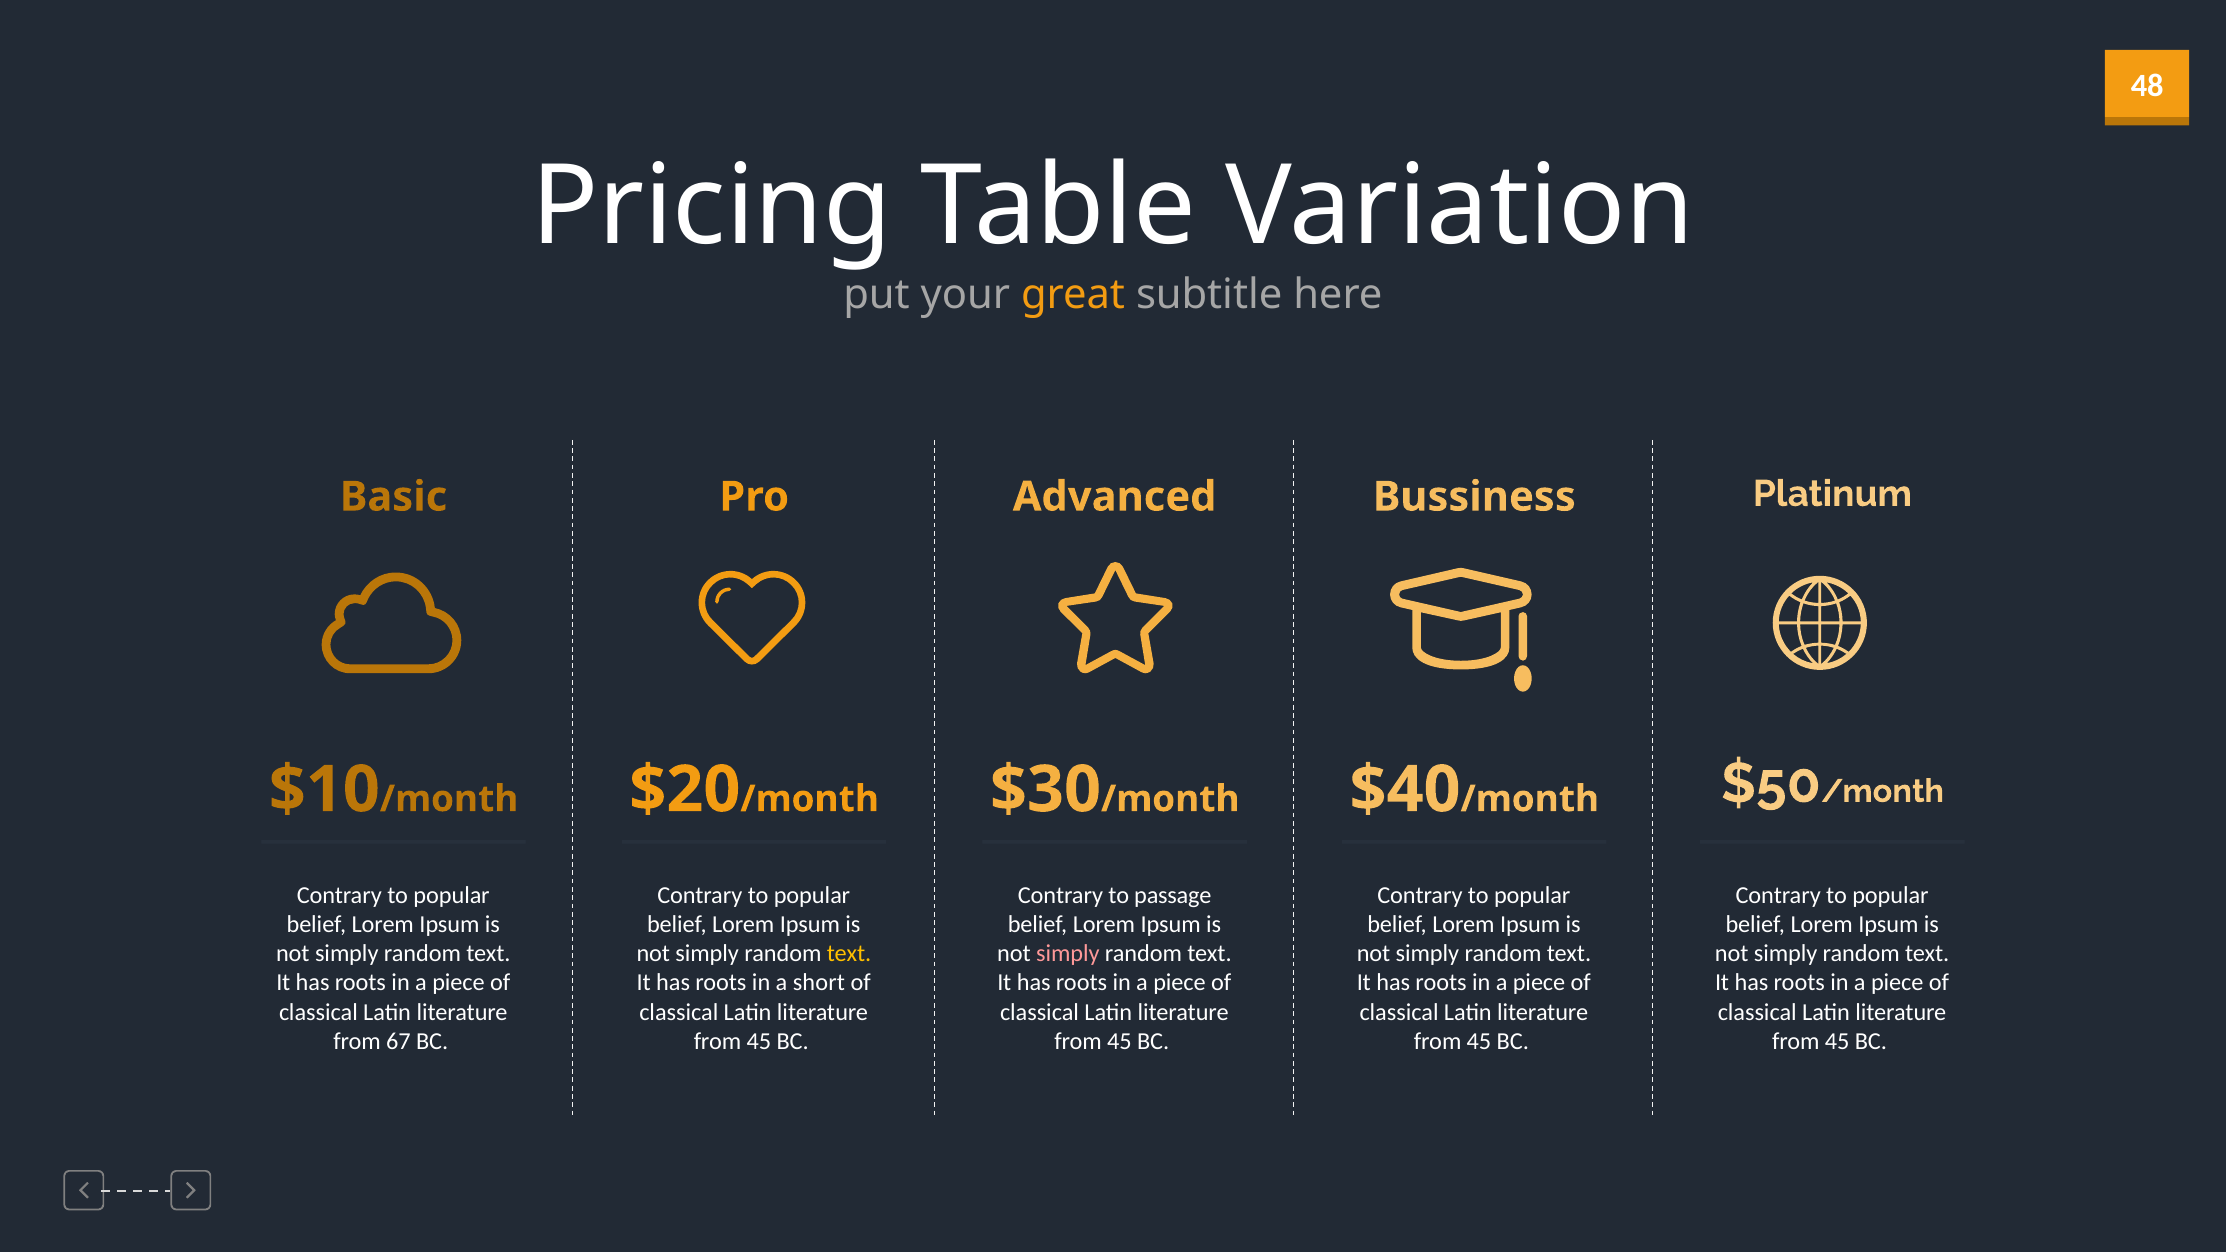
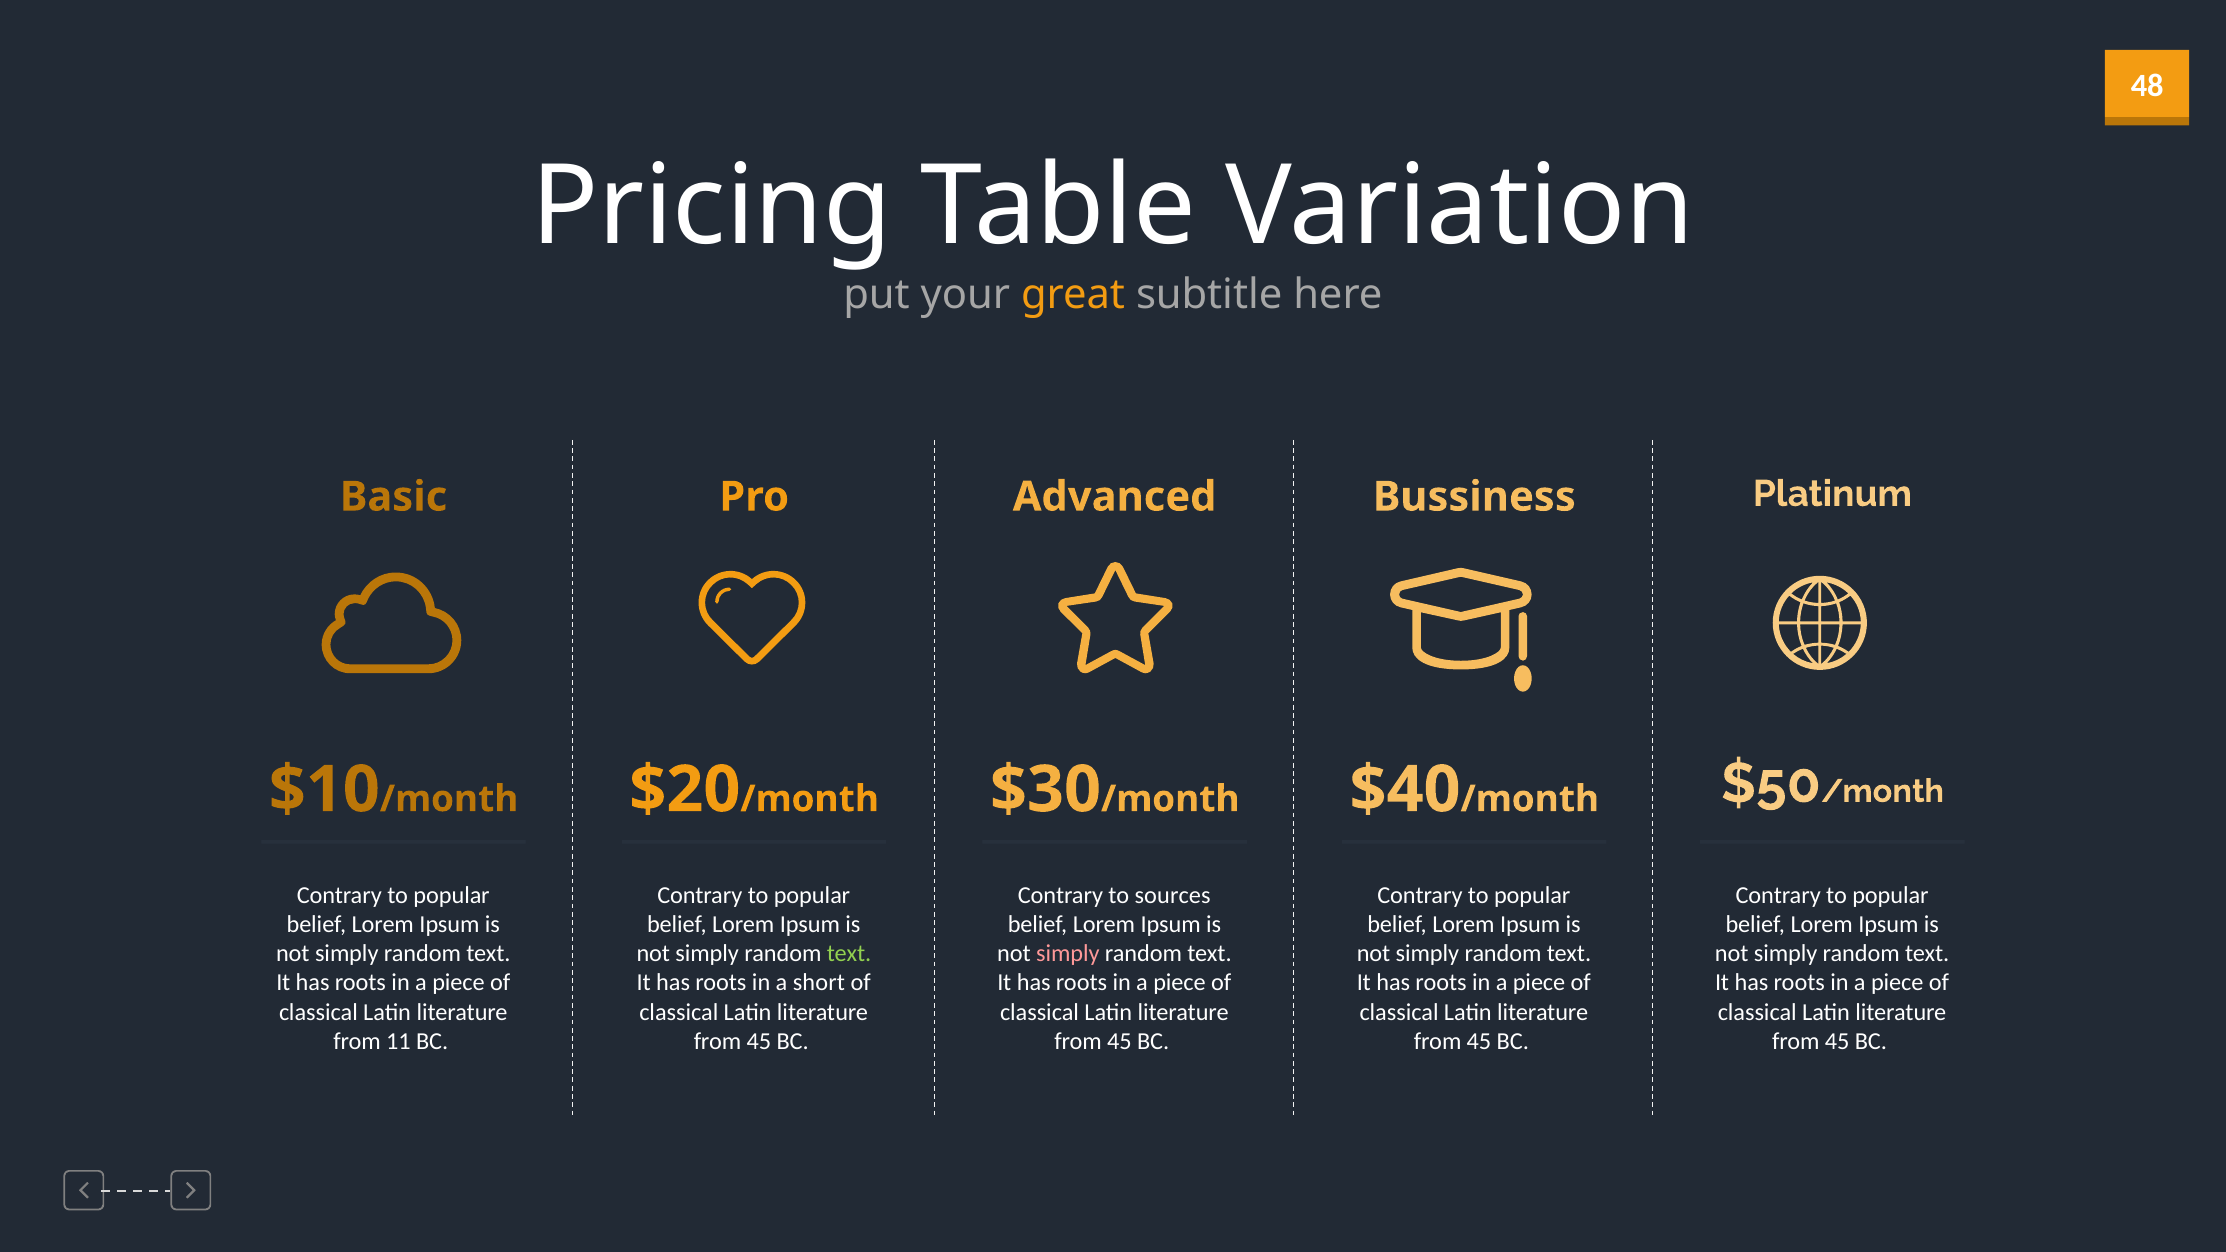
passage: passage -> sources
text at (849, 954) colour: yellow -> light green
67: 67 -> 11
